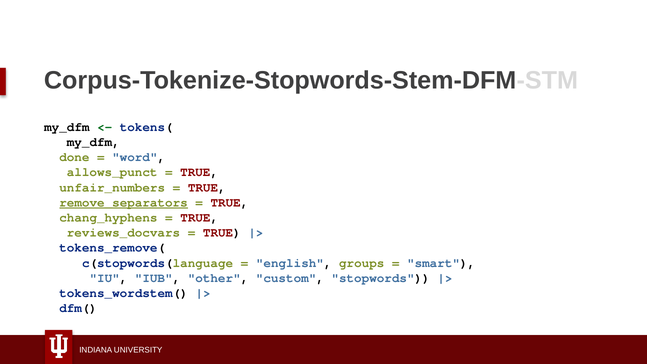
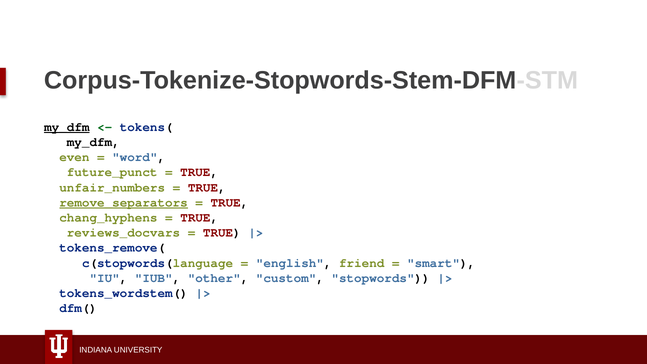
my_dfm at (67, 127) underline: none -> present
done: done -> even
allows_punct: allows_punct -> future_punct
groups: groups -> friend
